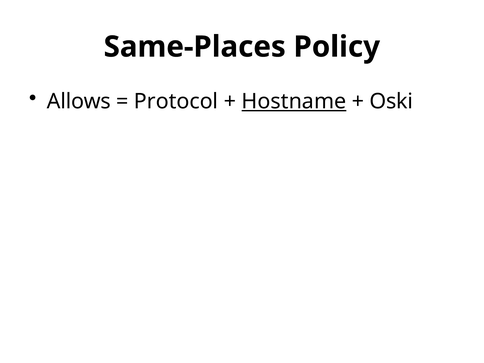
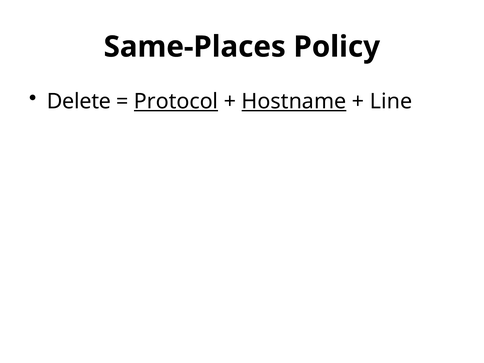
Allows: Allows -> Delete
Protocol underline: none -> present
Oski: Oski -> Line
